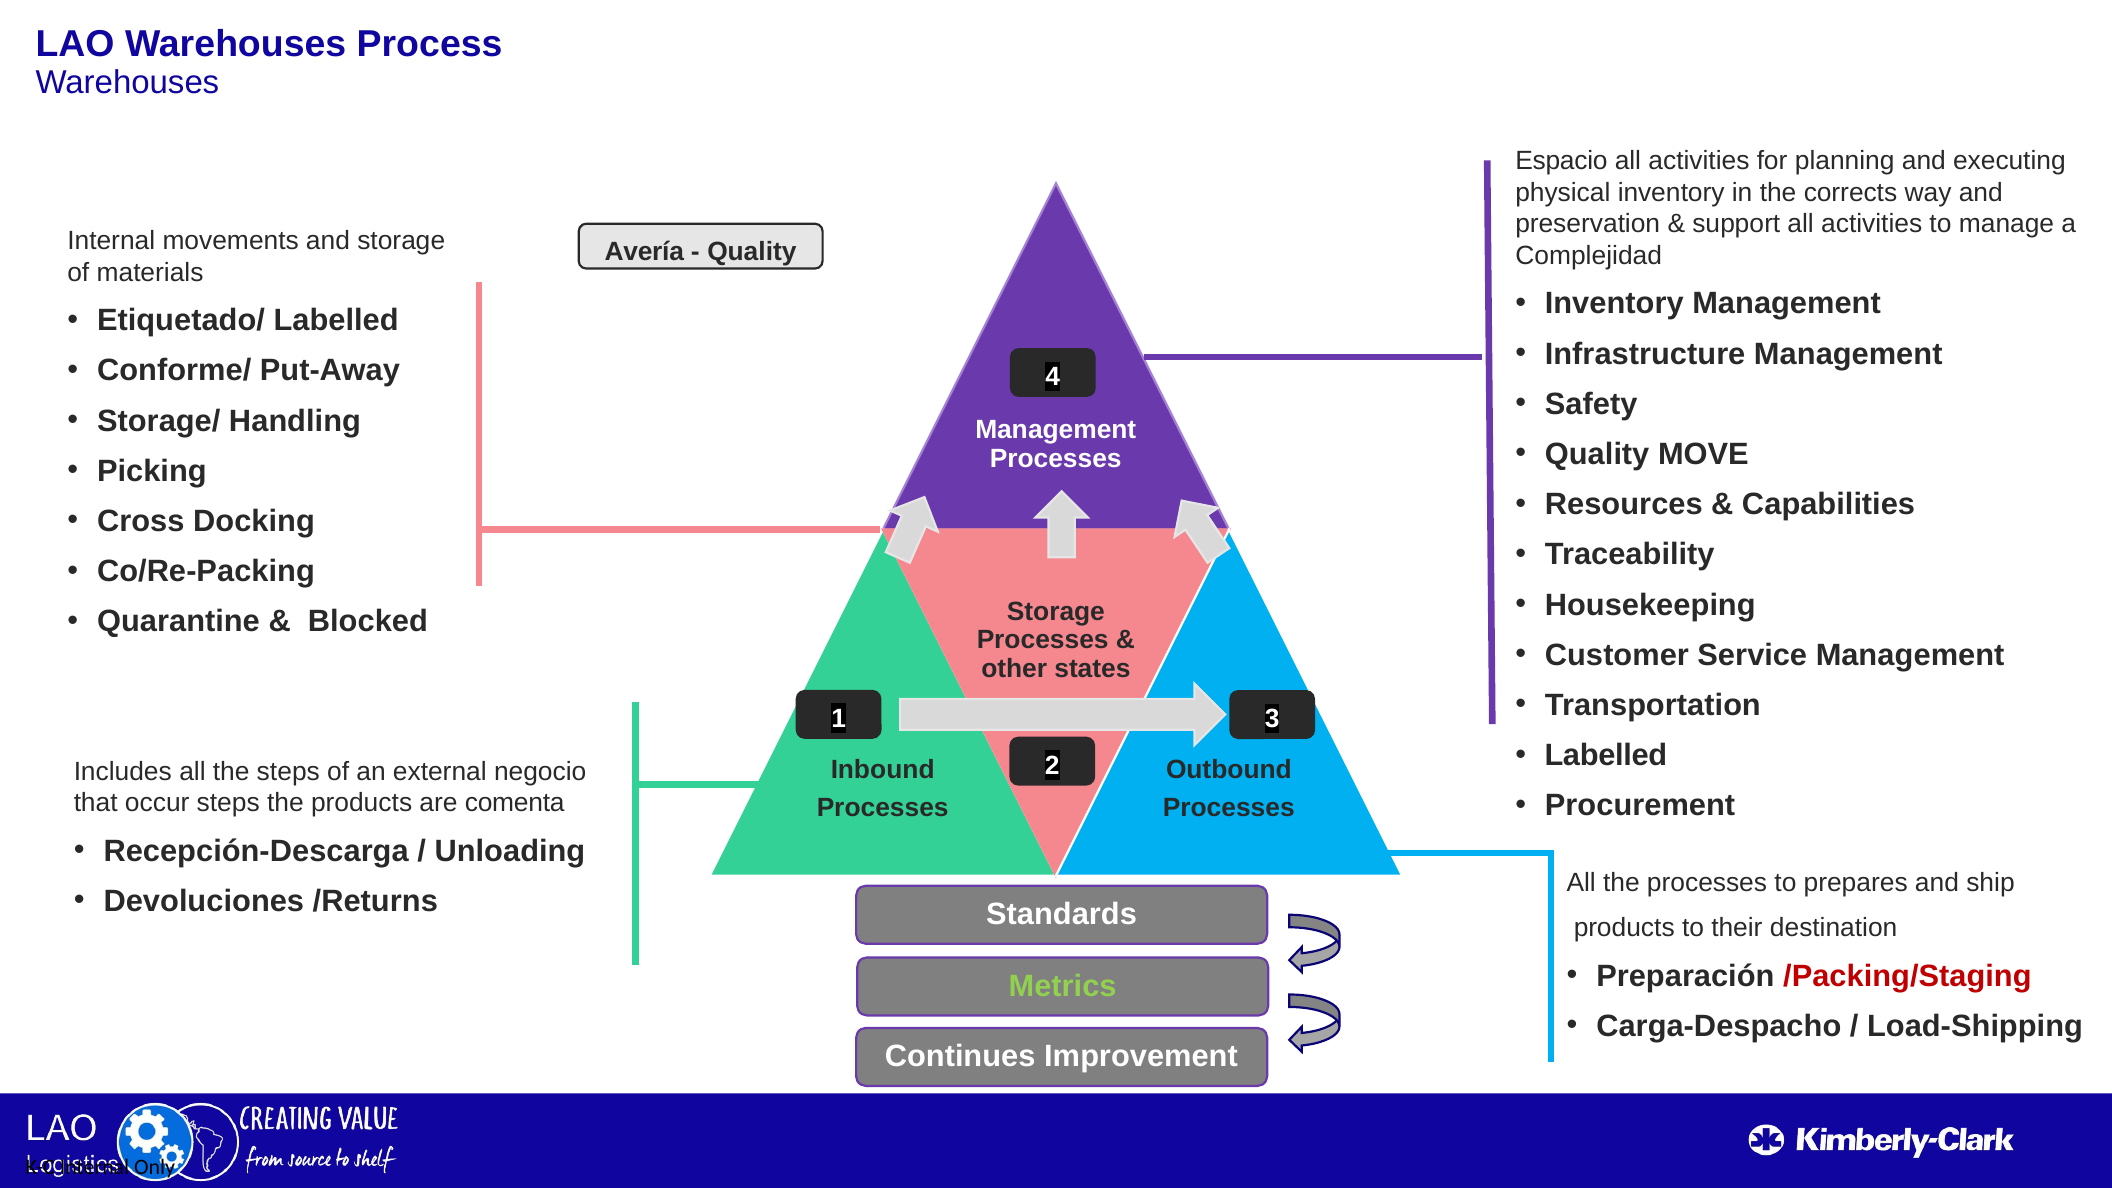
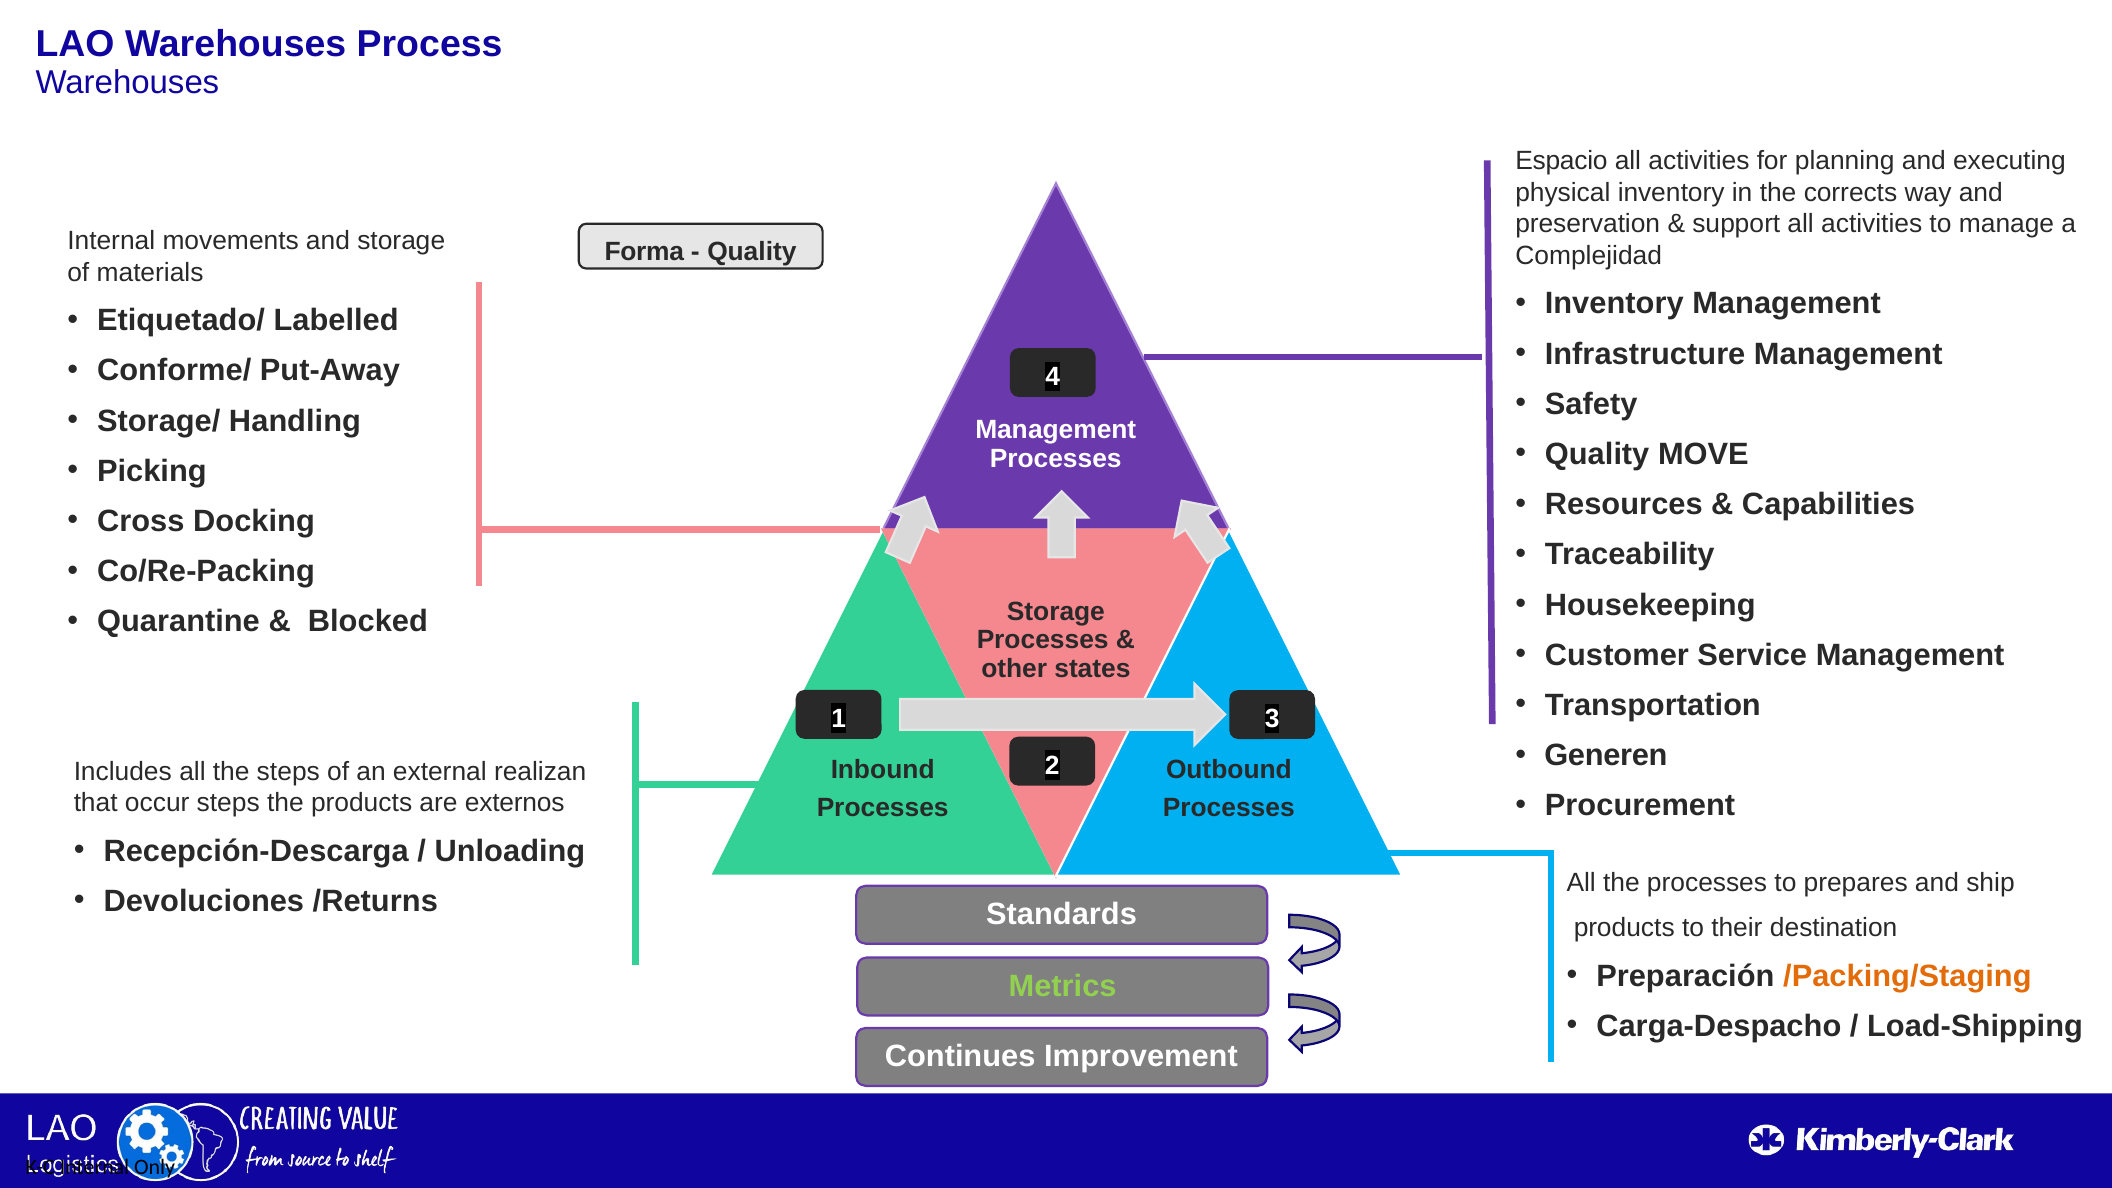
Avería: Avería -> Forma
Labelled at (1606, 756): Labelled -> Generen
negocio: negocio -> realizan
comenta: comenta -> externos
/Packing/Staging colour: red -> orange
